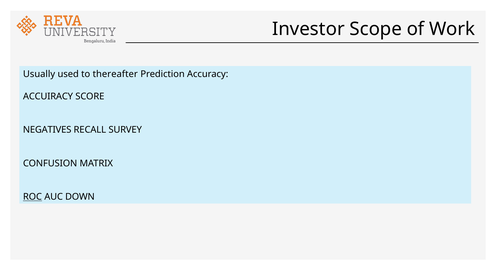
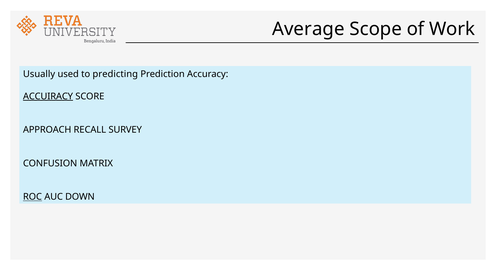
Investor: Investor -> Average
thereafter: thereafter -> predicting
ACCUIRACY underline: none -> present
NEGATIVES: NEGATIVES -> APPROACH
